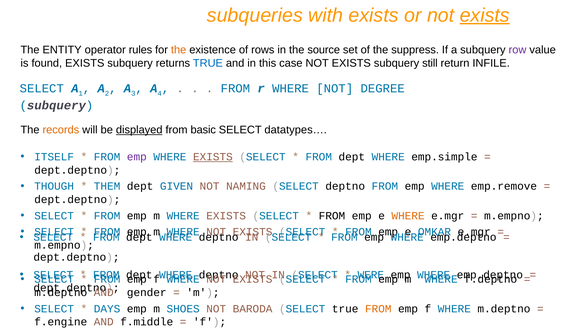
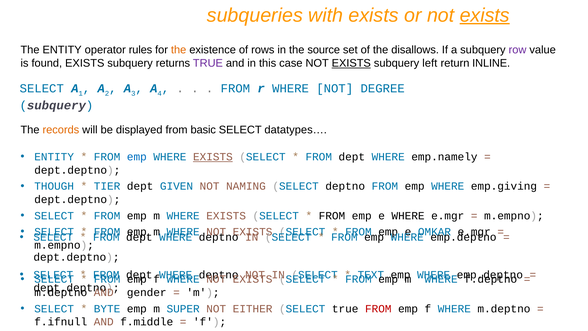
suppress: suppress -> disallows
TRUE at (208, 63) colour: blue -> purple
EXISTS at (351, 63) underline: none -> present
still: still -> left
INFILE: INFILE -> INLINE
displayed underline: present -> none
ITSELF at (54, 157): ITSELF -> ENTITY
emp at (137, 157) colour: purple -> blue
emp.simple: emp.simple -> emp.namely
THEM: THEM -> TIER
emp.remove: emp.remove -> emp.giving
WHERE at (408, 216) colour: orange -> black
WERE: WERE -> TEXT
DAYS: DAYS -> BYTE
SHOES: SHOES -> SUPER
BARODA: BARODA -> EITHER
FROM at (378, 309) colour: orange -> red
f.engine: f.engine -> f.ifnull
